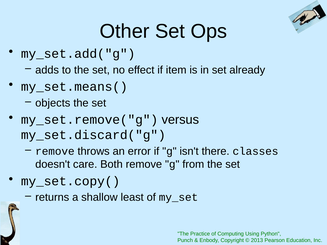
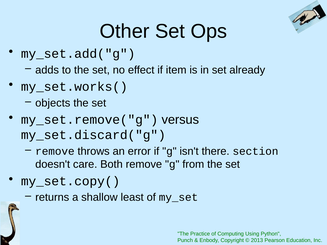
my_set.means(: my_set.means( -> my_set.works(
classes: classes -> section
